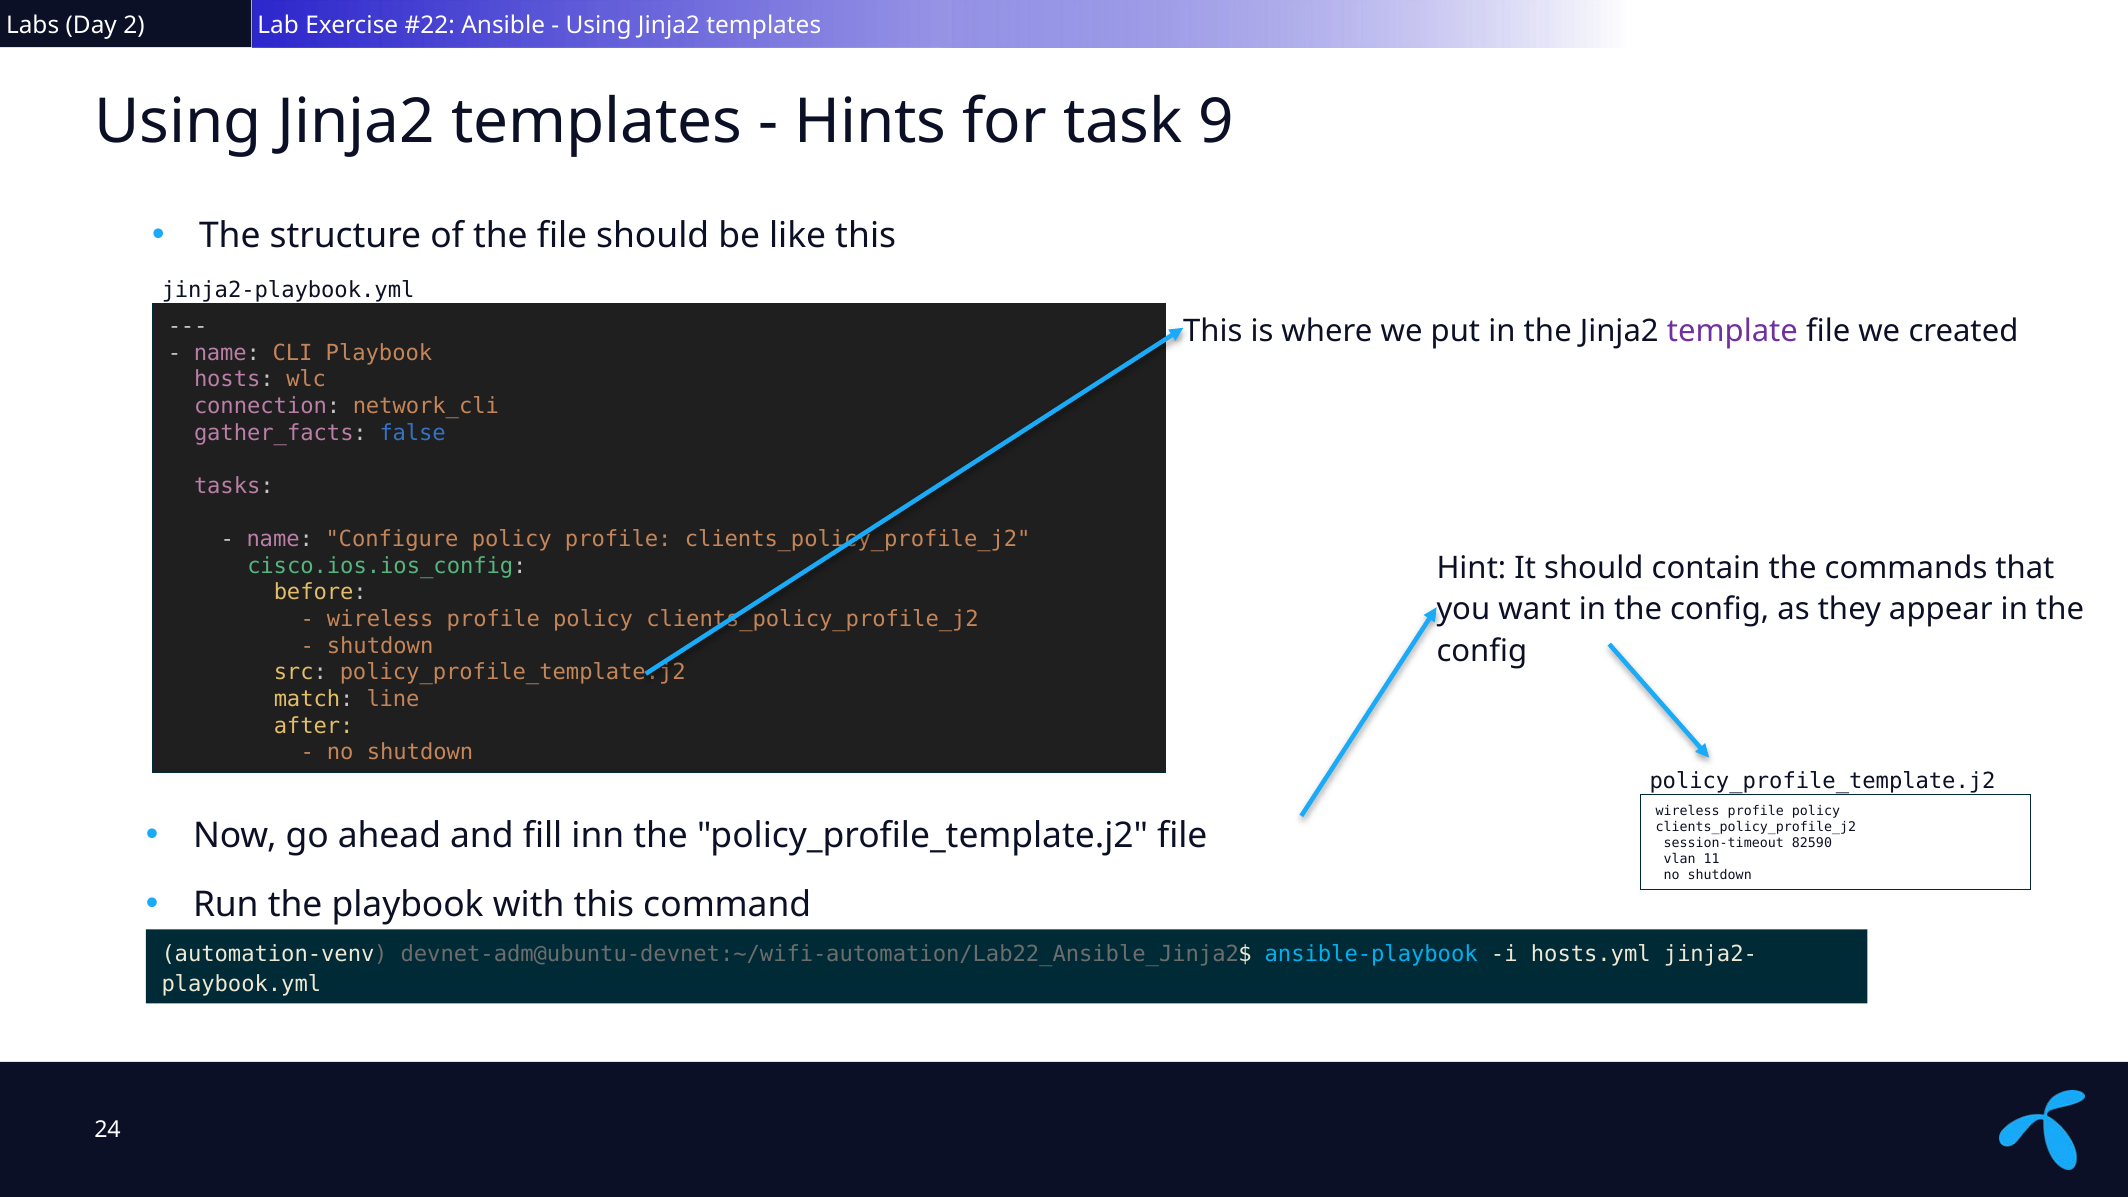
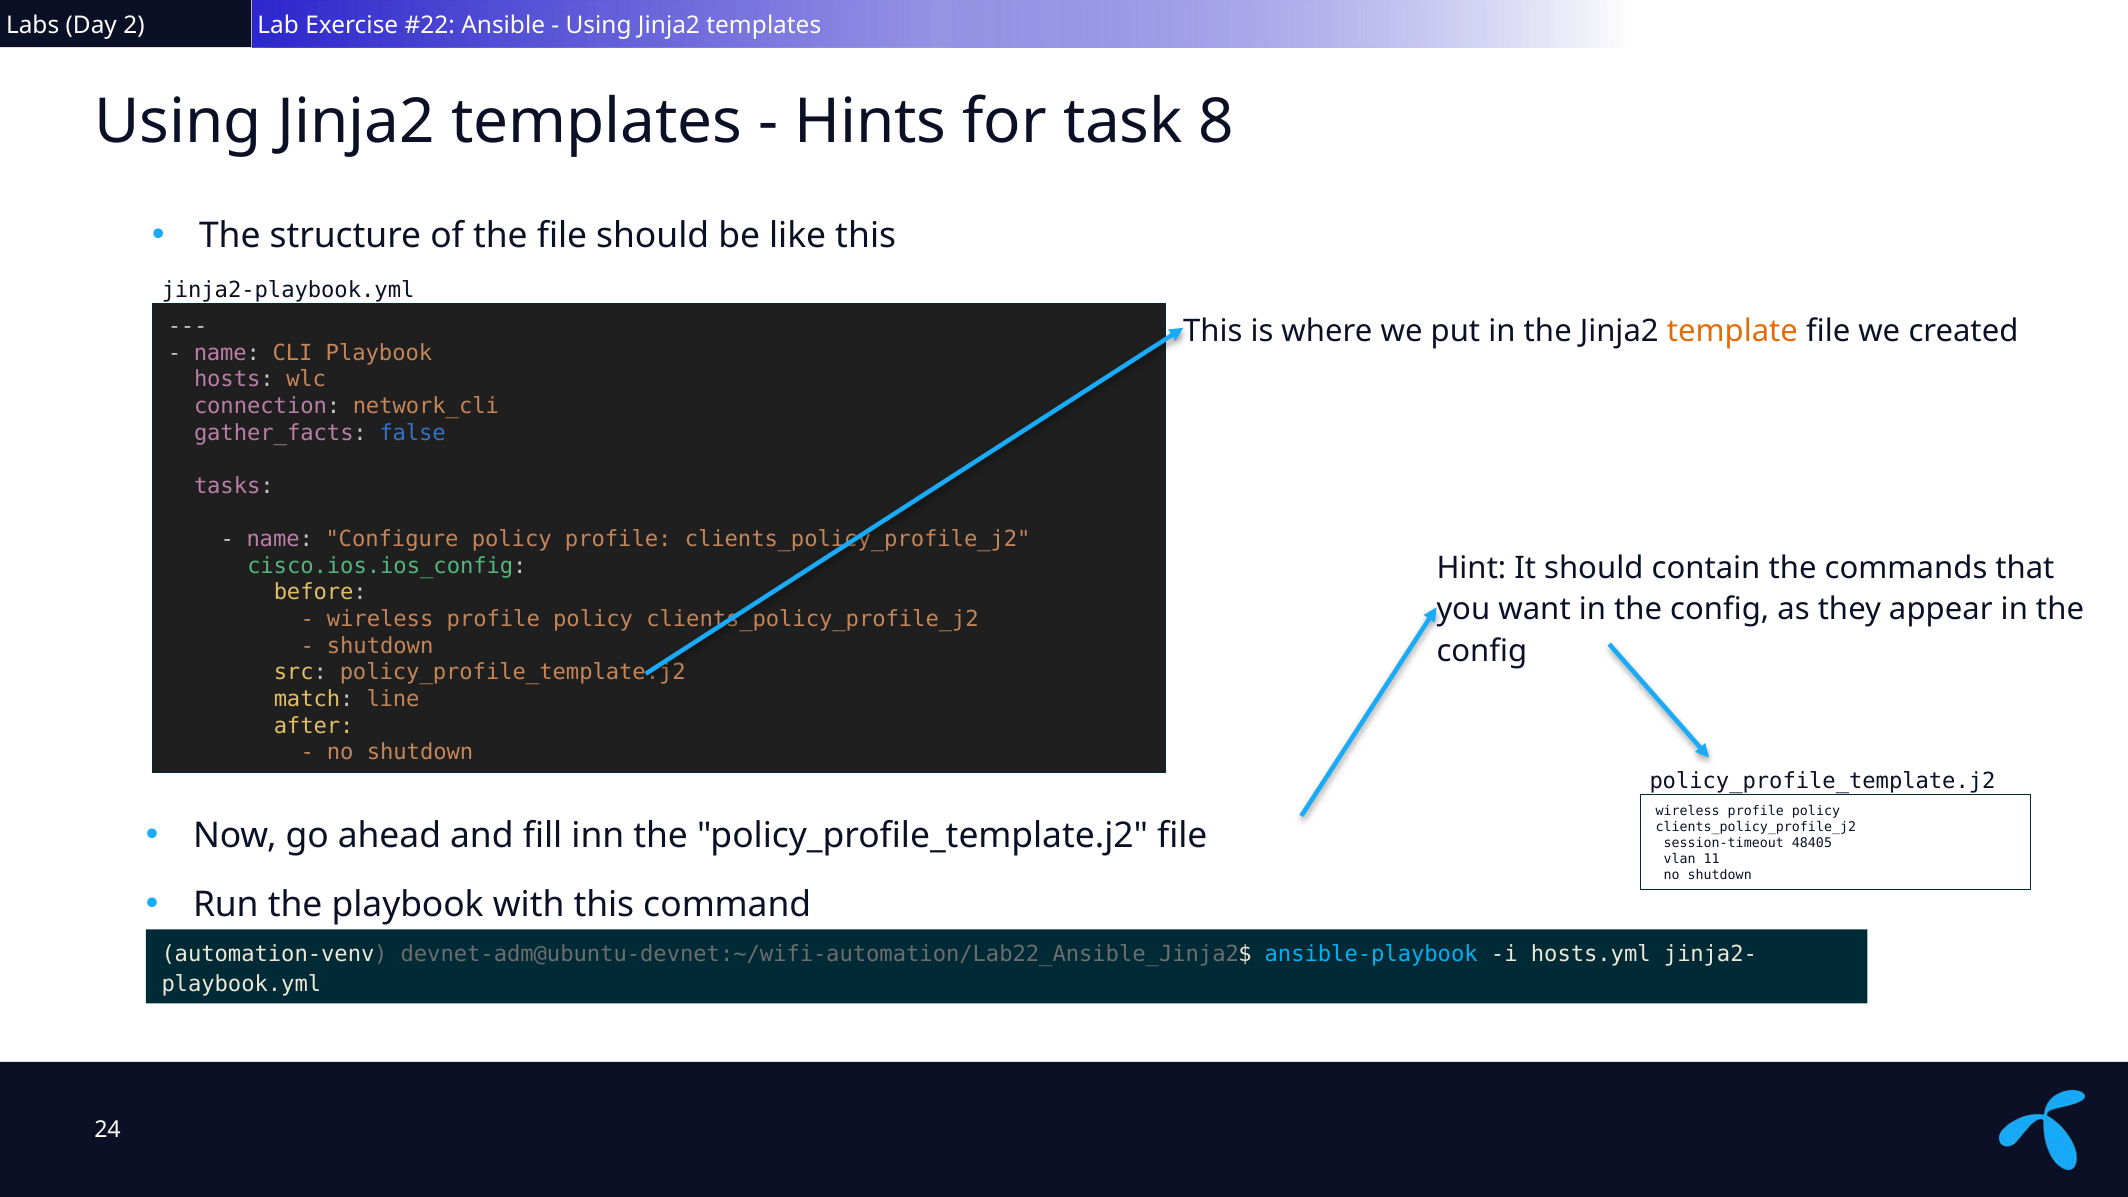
9: 9 -> 8
template colour: purple -> orange
82590: 82590 -> 48405
